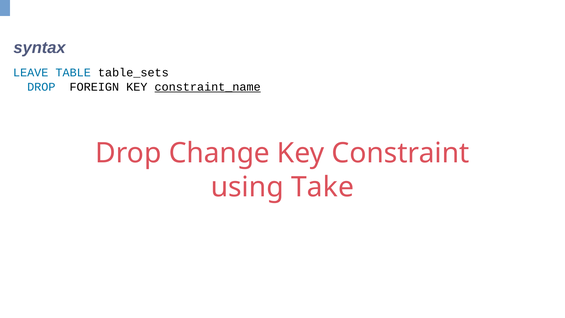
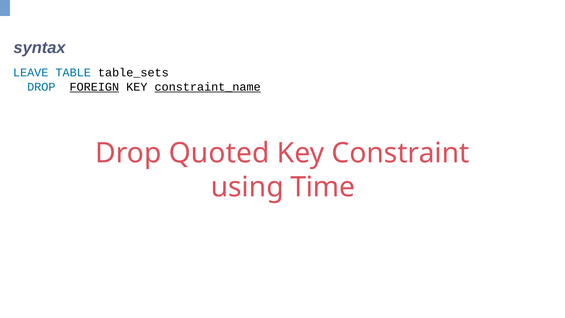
FOREIGN underline: none -> present
Change: Change -> Quoted
Take: Take -> Time
